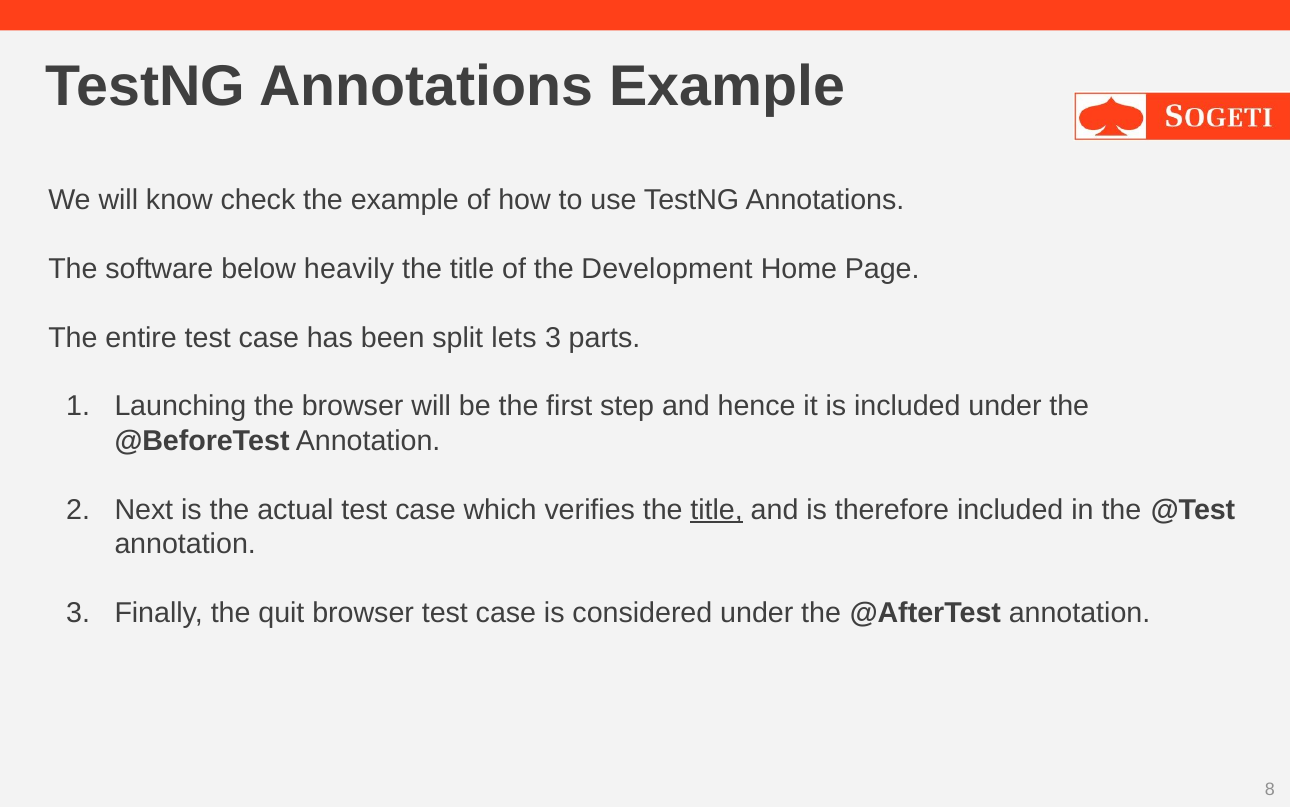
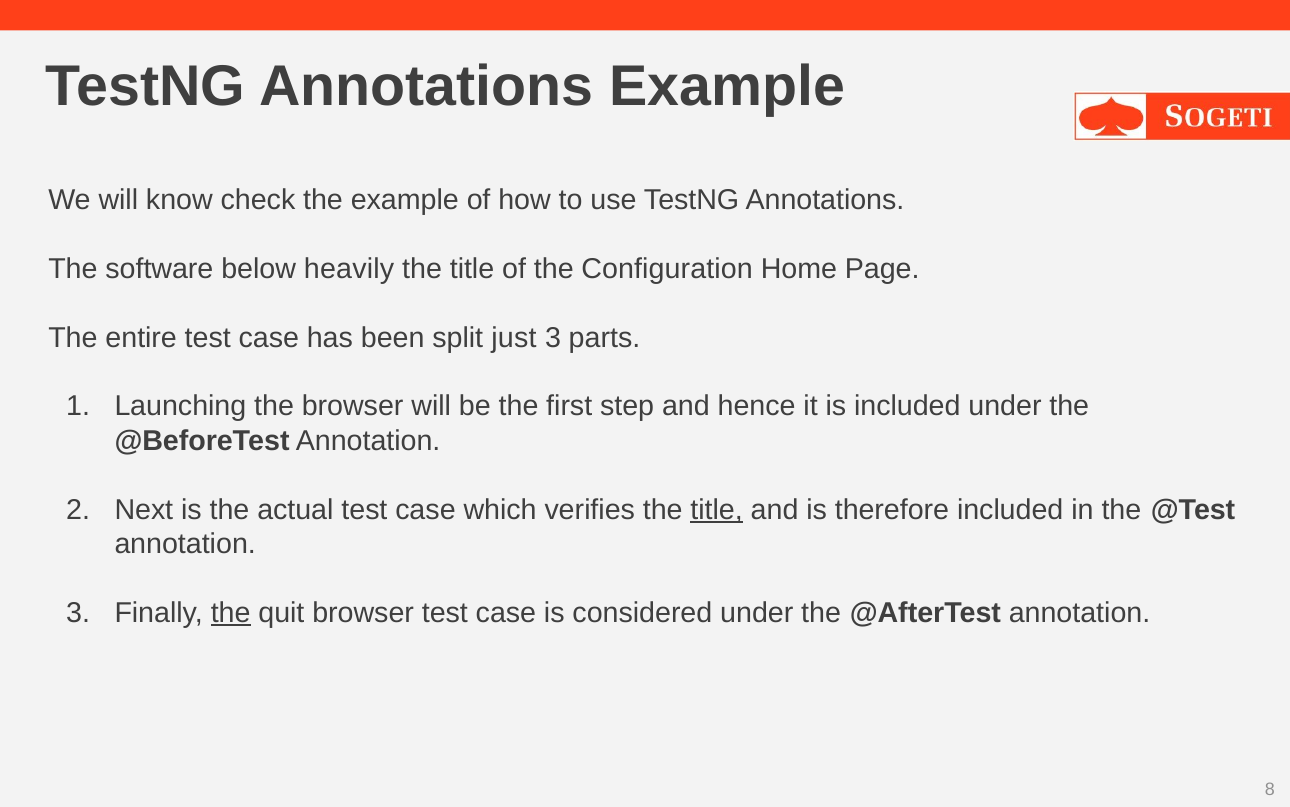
Development: Development -> Configuration
lets: lets -> just
the at (231, 612) underline: none -> present
